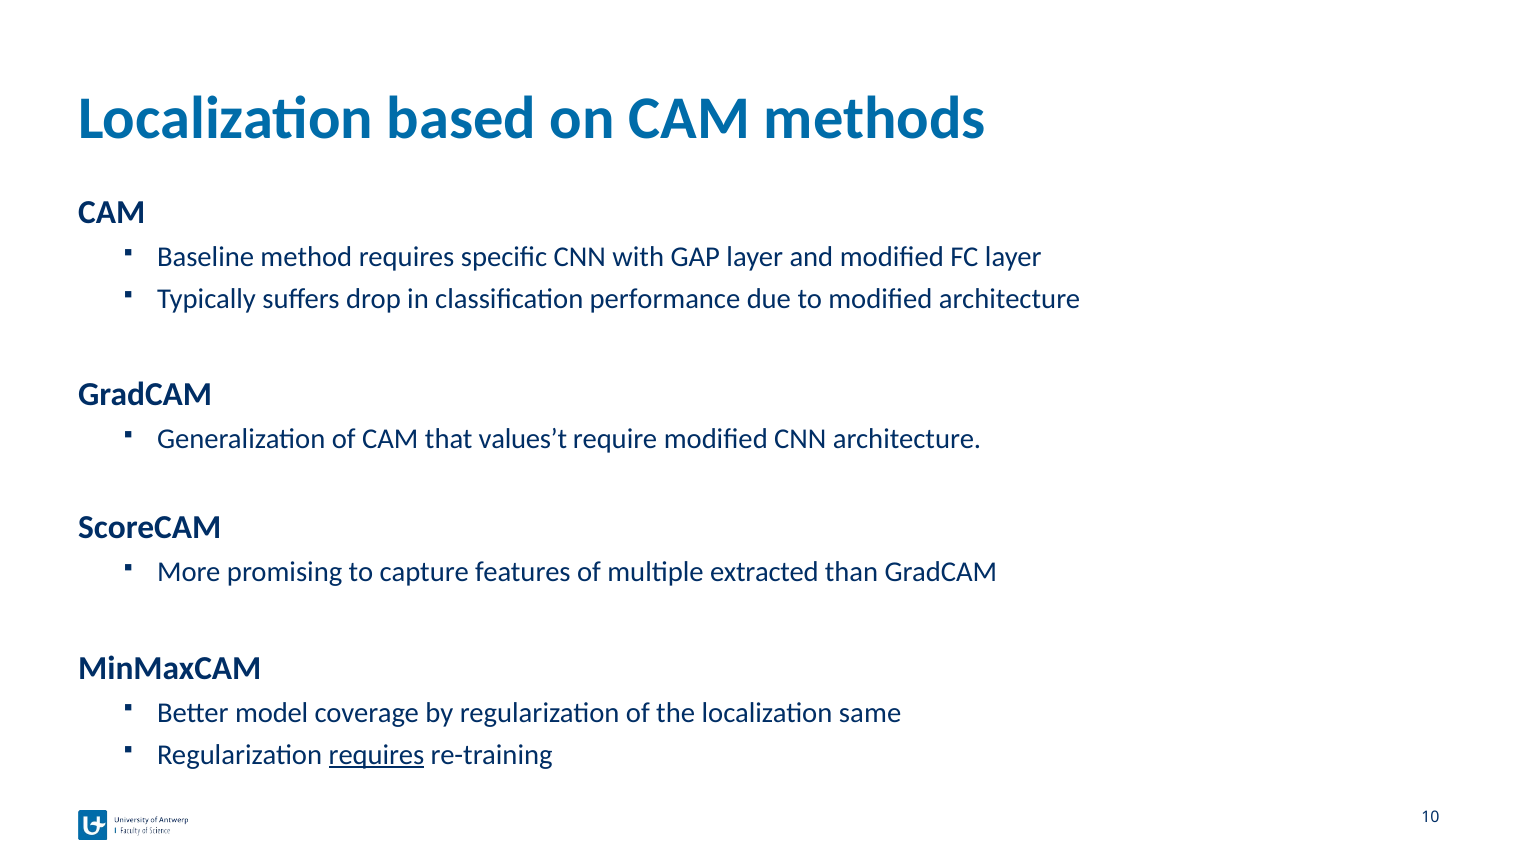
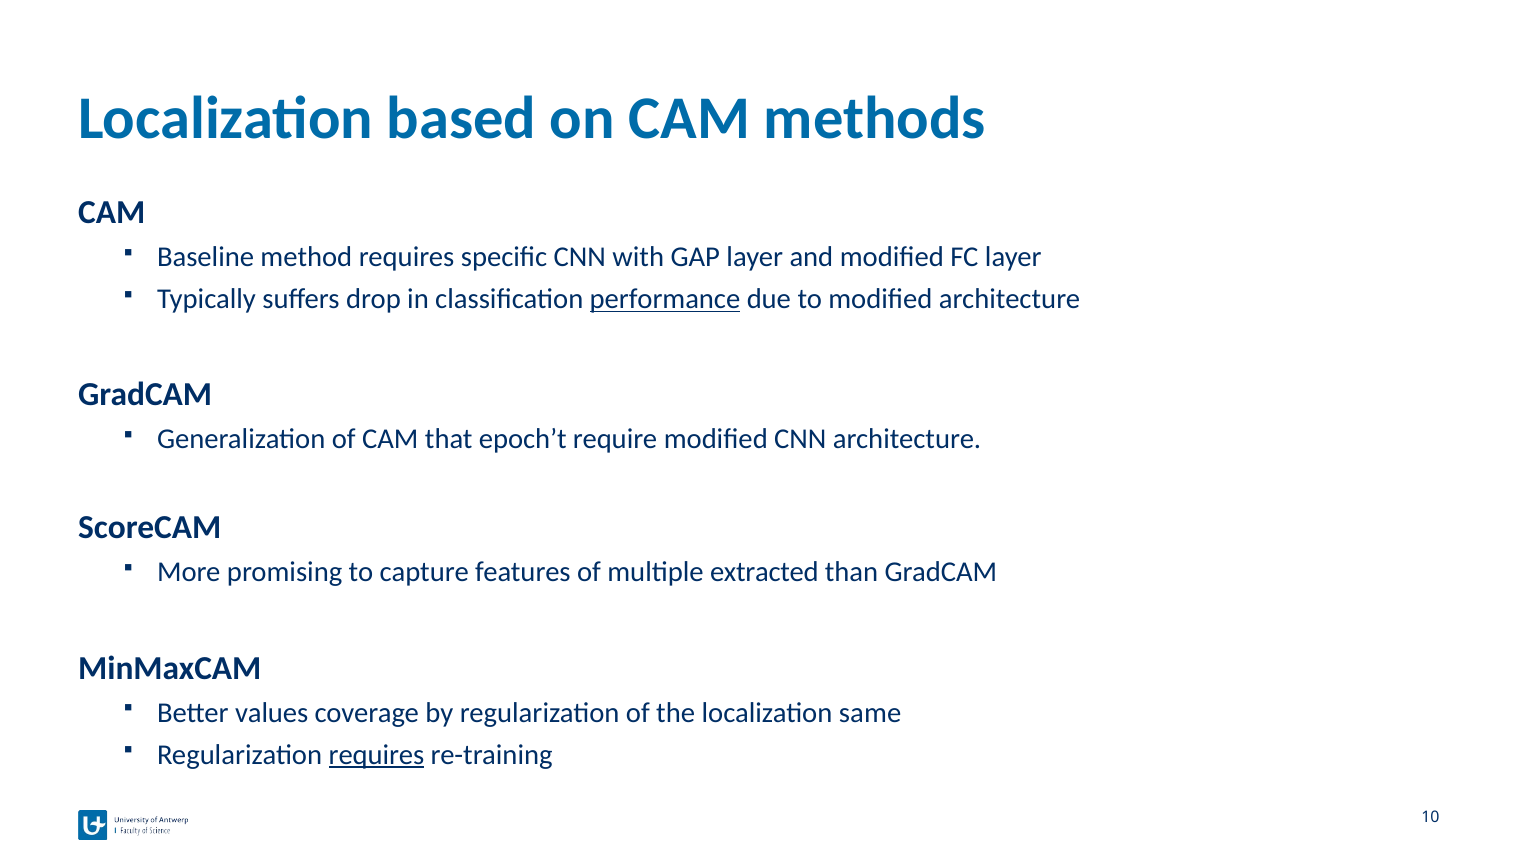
performance underline: none -> present
values’t: values’t -> epoch’t
model: model -> values
